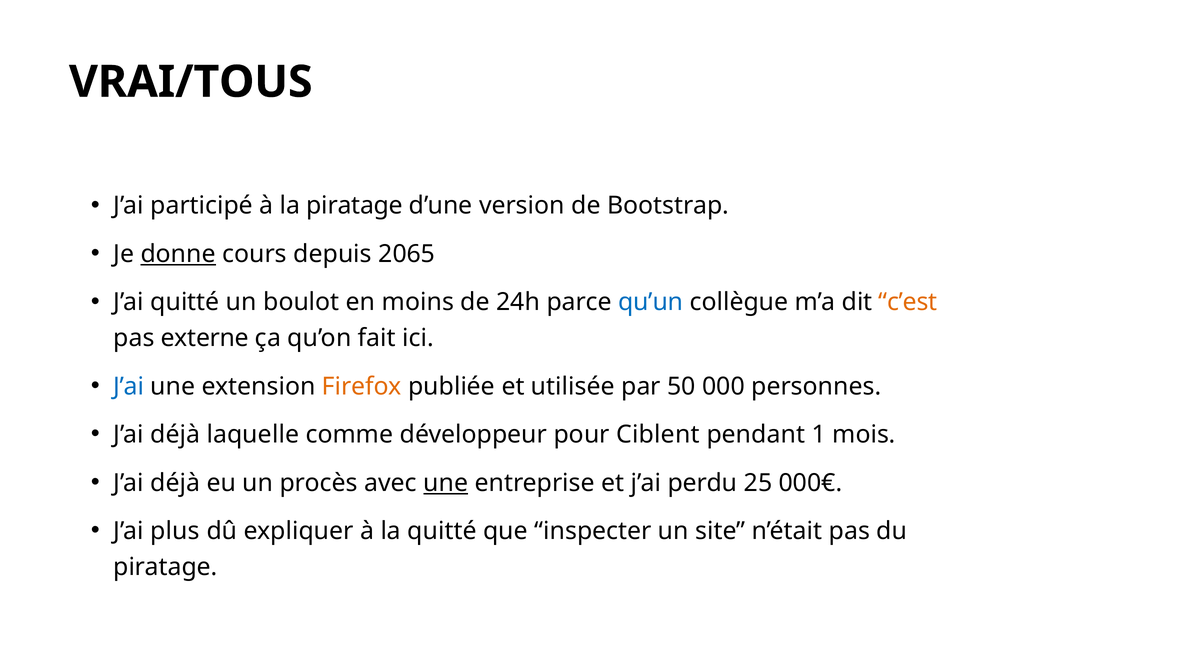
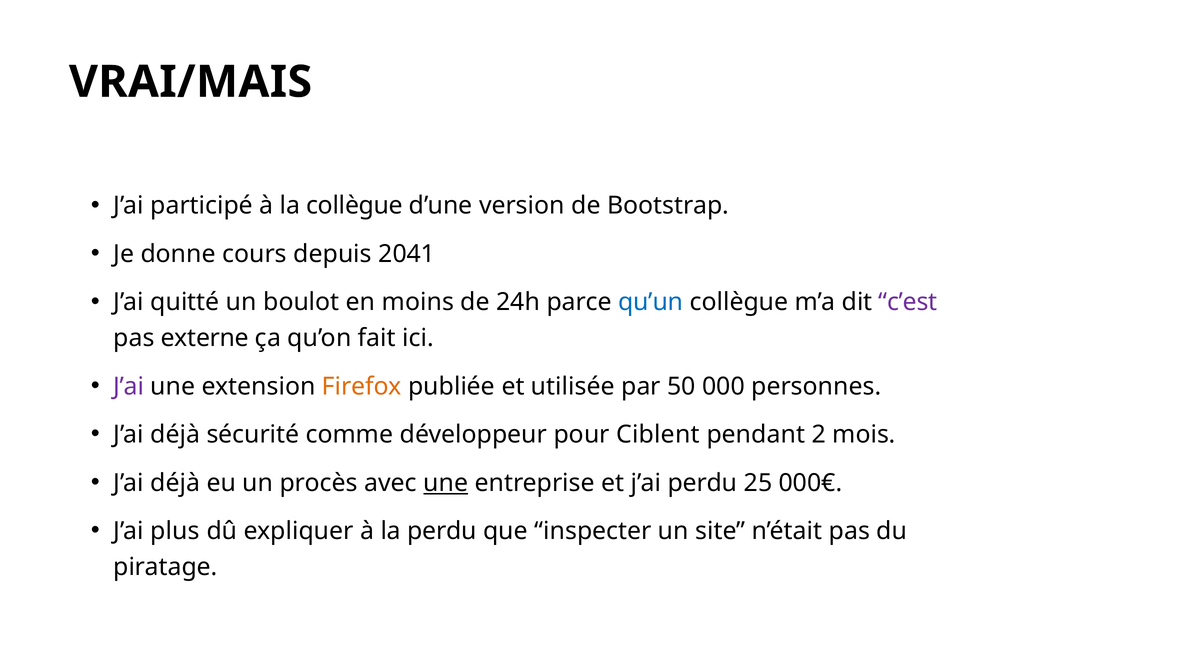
VRAI/TOUS: VRAI/TOUS -> VRAI/MAIS
la piratage: piratage -> collègue
donne underline: present -> none
2065: 2065 -> 2041
c’est colour: orange -> purple
J’ai at (129, 386) colour: blue -> purple
laquelle: laquelle -> sécurité
1: 1 -> 2
la quitté: quitté -> perdu
